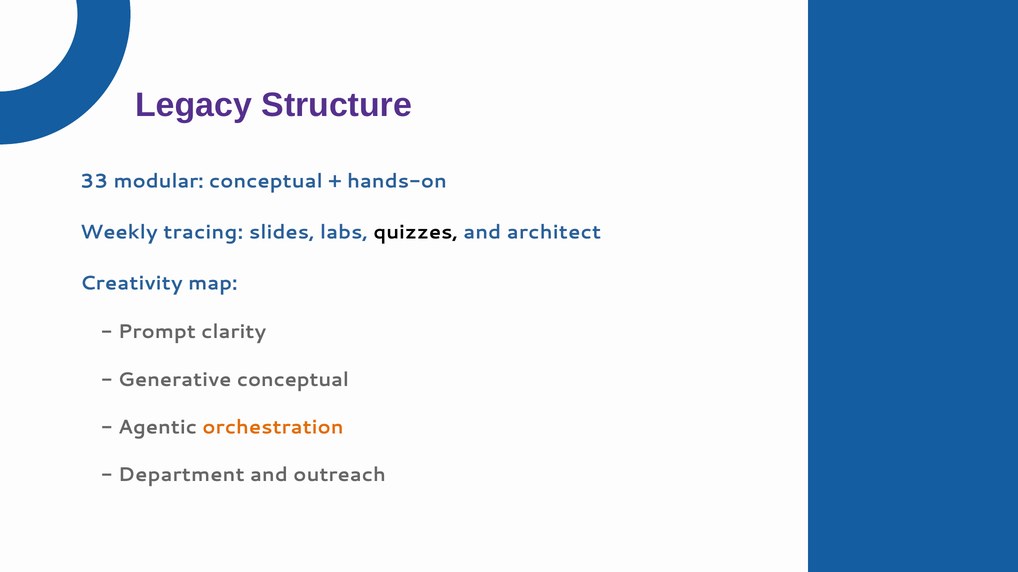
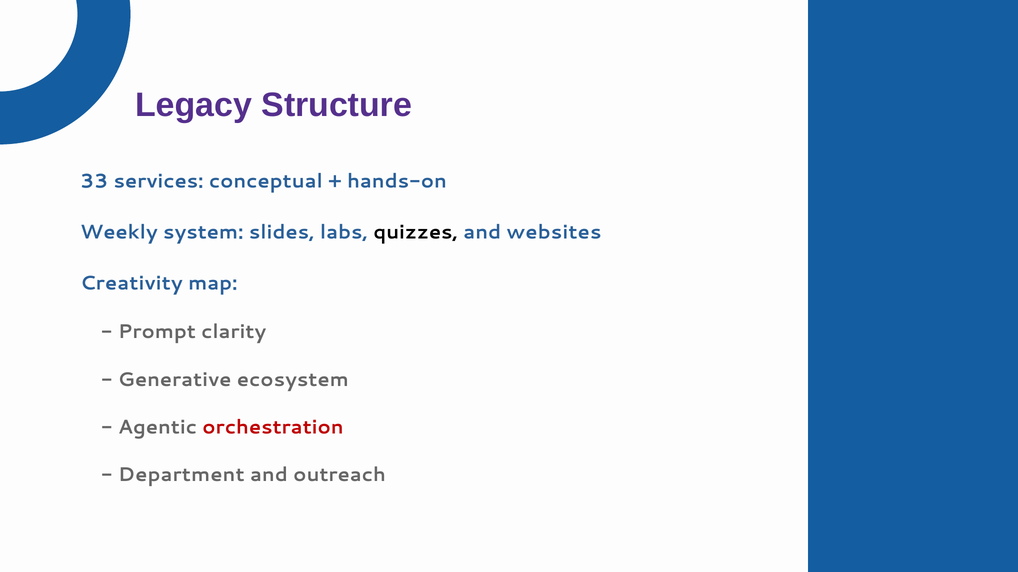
modular: modular -> services
tracing: tracing -> system
architect: architect -> websites
Generative conceptual: conceptual -> ecosystem
orchestration colour: orange -> red
